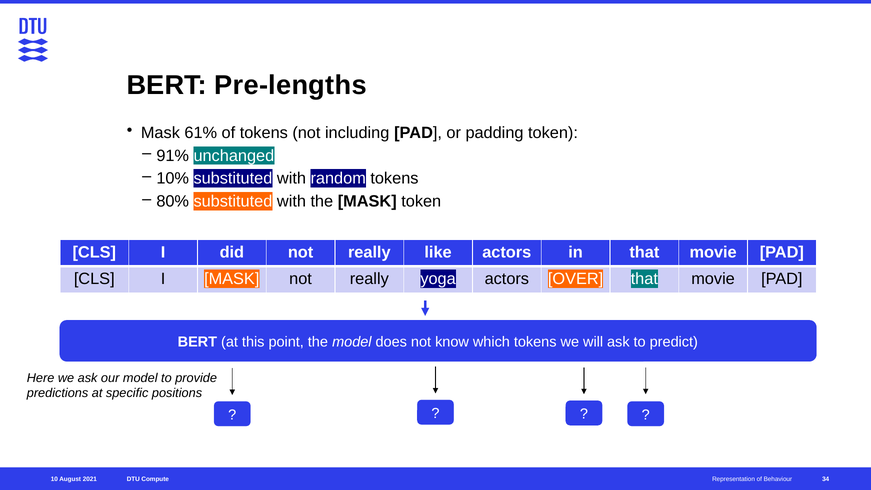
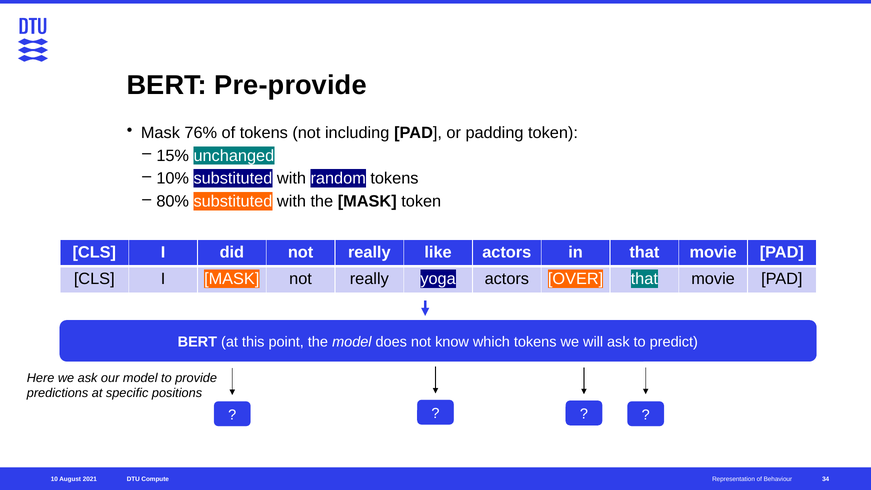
Pre-lengths: Pre-lengths -> Pre-provide
61%: 61% -> 76%
91%: 91% -> 15%
